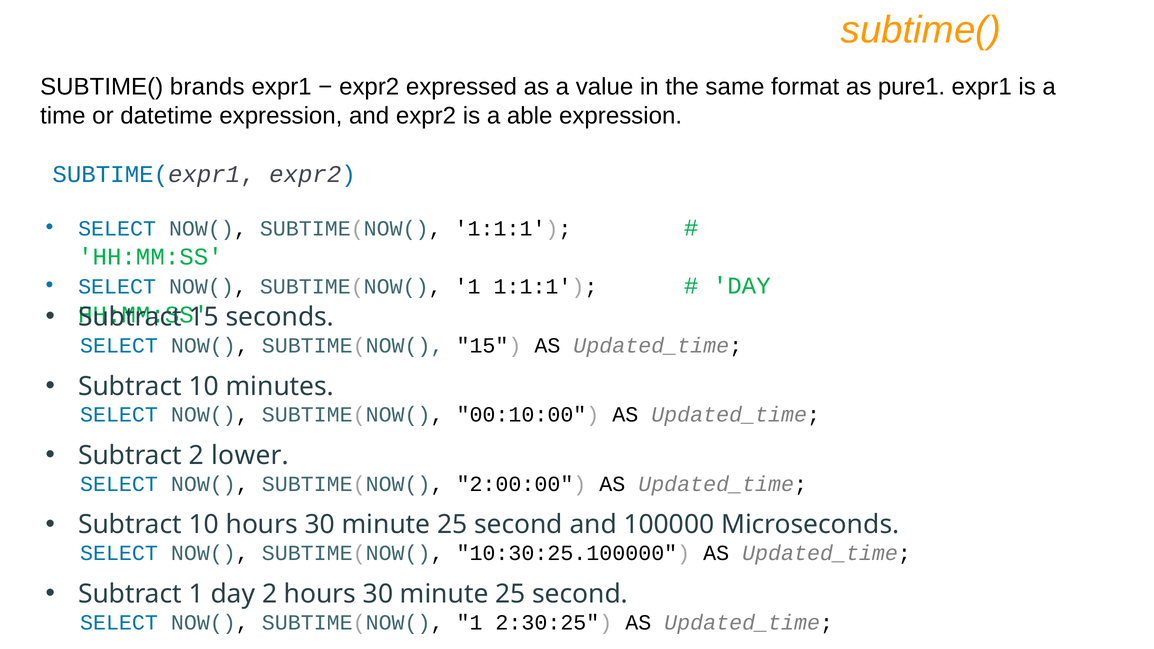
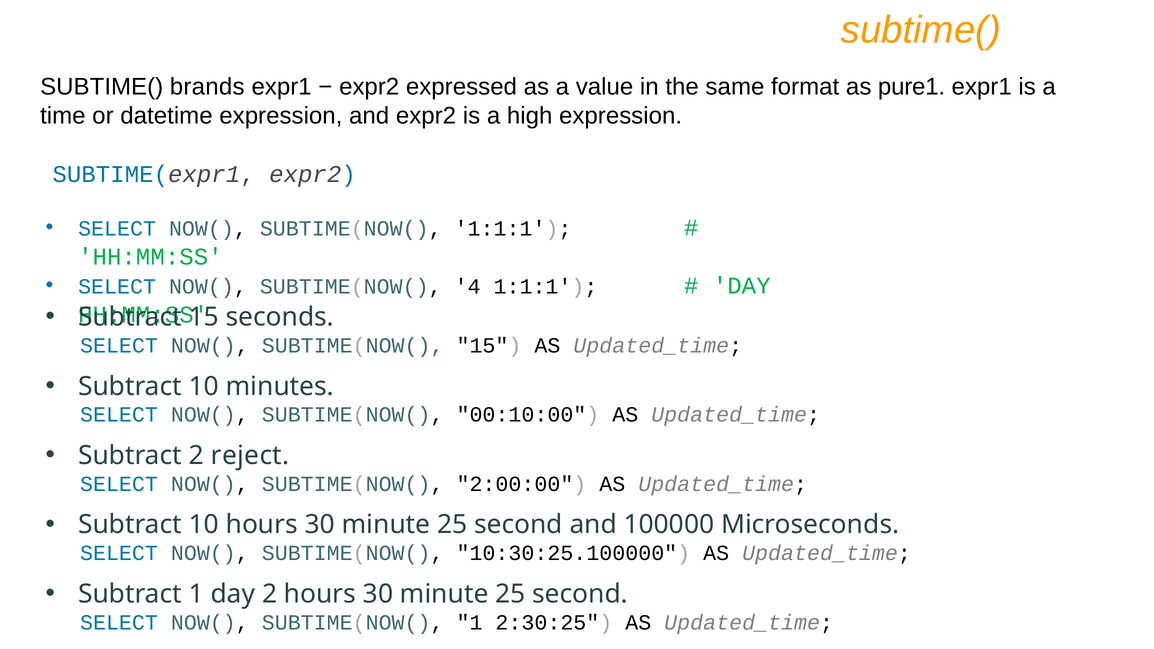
able: able -> high
1 at (468, 287): 1 -> 4
lower: lower -> reject
